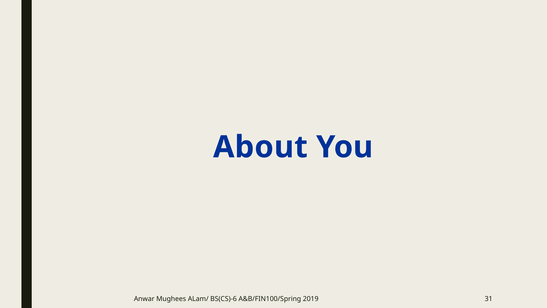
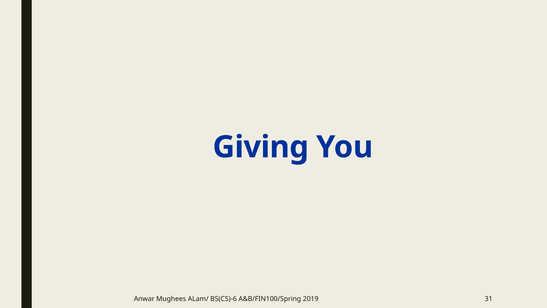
About: About -> Giving
